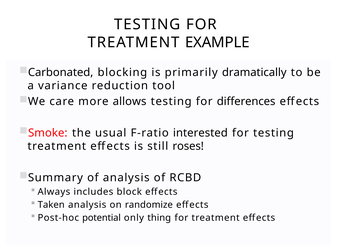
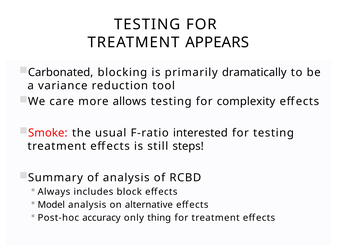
EXAMPLE: EXAMPLE -> APPEARS
differences: differences -> complexity
roses: roses -> steps
Taken: Taken -> Model
randomize: randomize -> alternative
potential: potential -> accuracy
